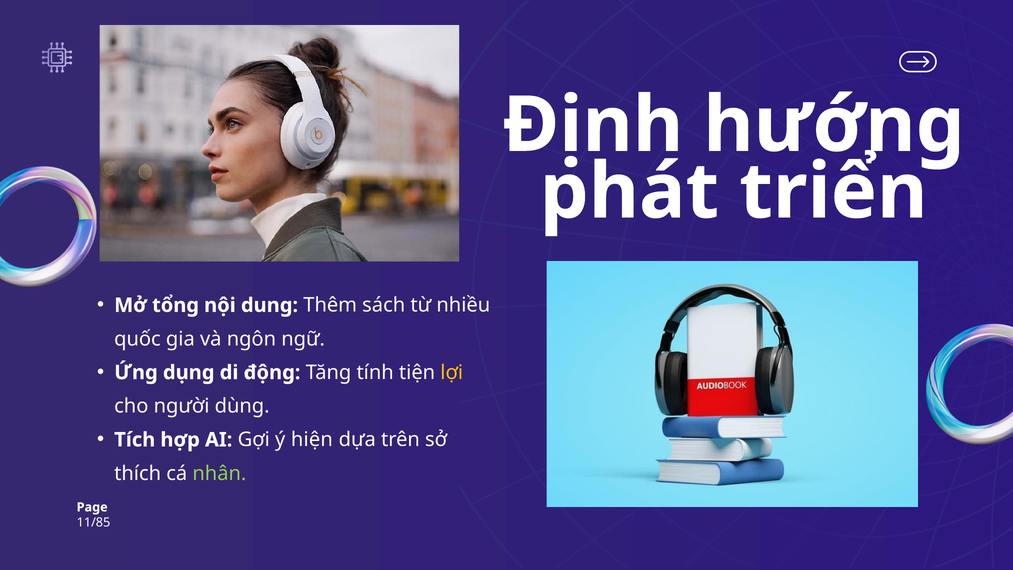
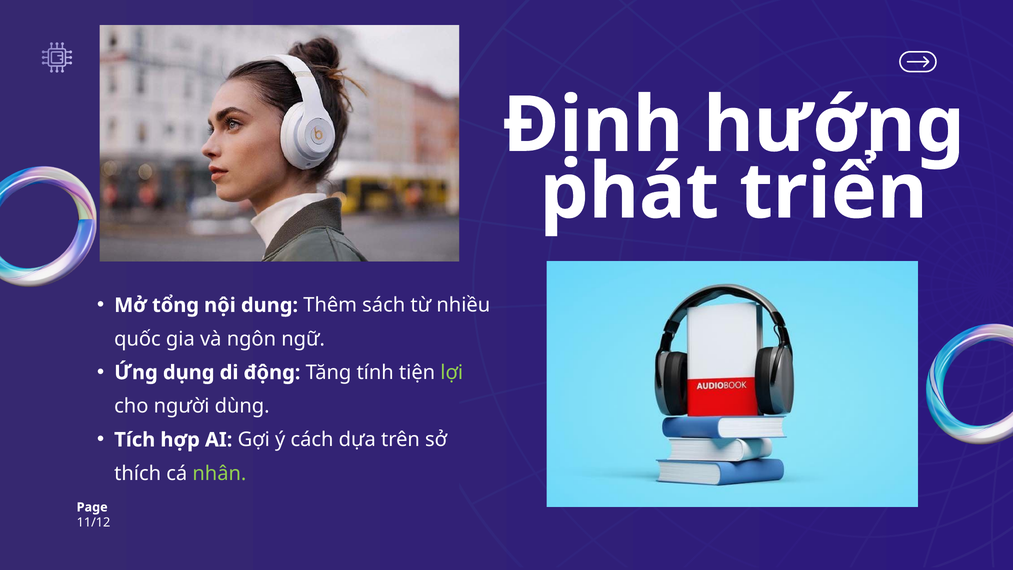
lợi colour: yellow -> light green
hiện: hiện -> cách
11/85: 11/85 -> 11/12
